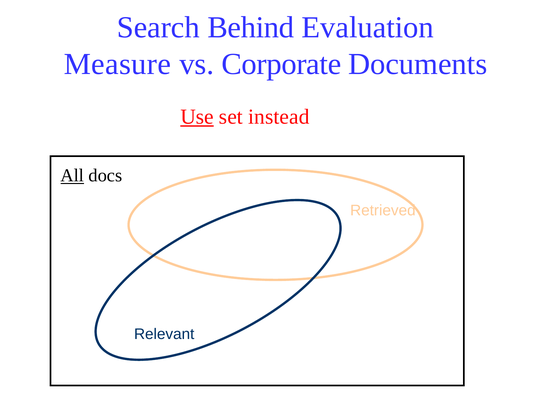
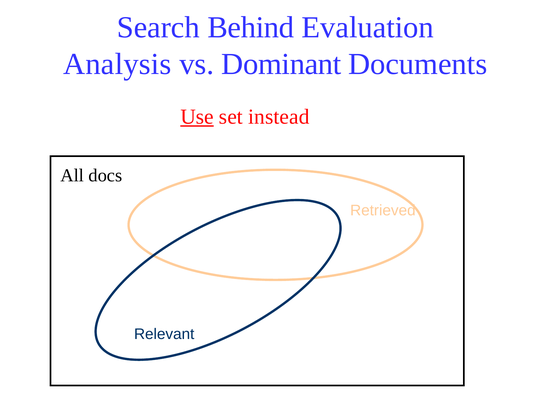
Measure: Measure -> Analysis
Corporate: Corporate -> Dominant
All underline: present -> none
